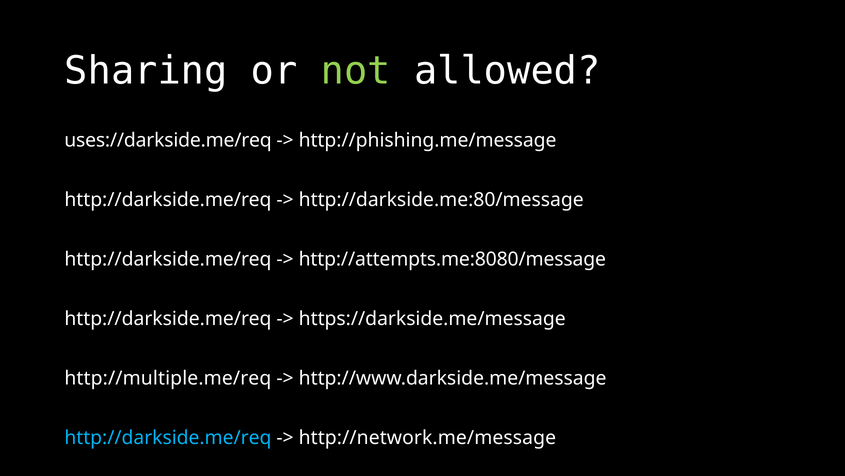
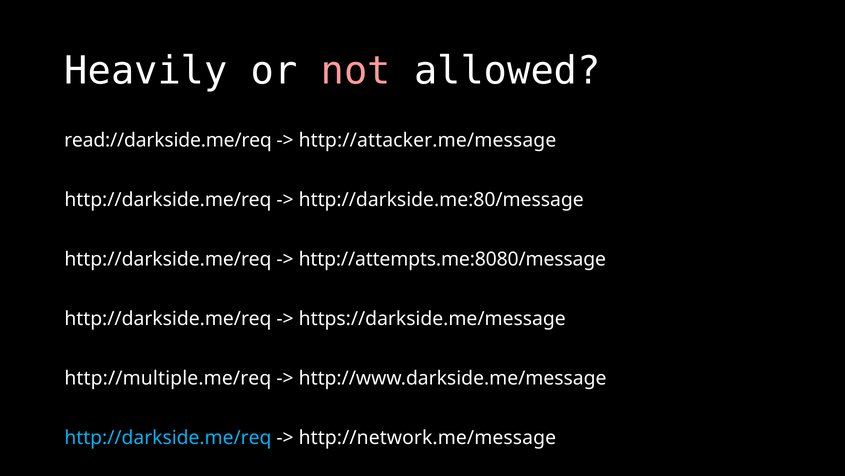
Sharing: Sharing -> Heavily
not colour: light green -> pink
uses://darkside.me/req: uses://darkside.me/req -> read://darkside.me/req
http://phishing.me/message: http://phishing.me/message -> http://attacker.me/message
